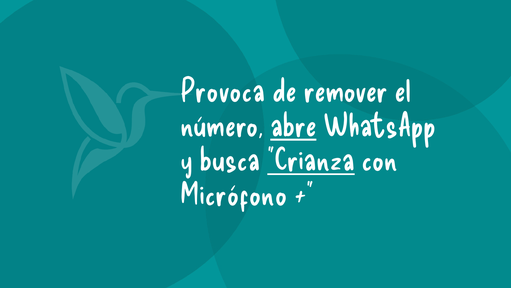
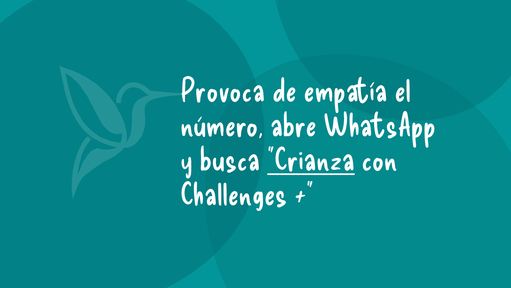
remover: remover -> empatía
abre underline: present -> none
Micrófono: Micrófono -> Challenges
